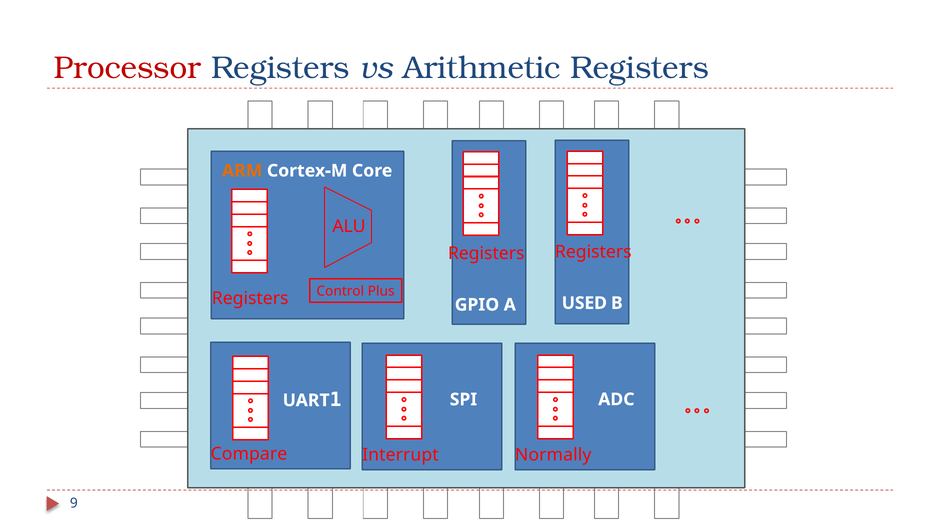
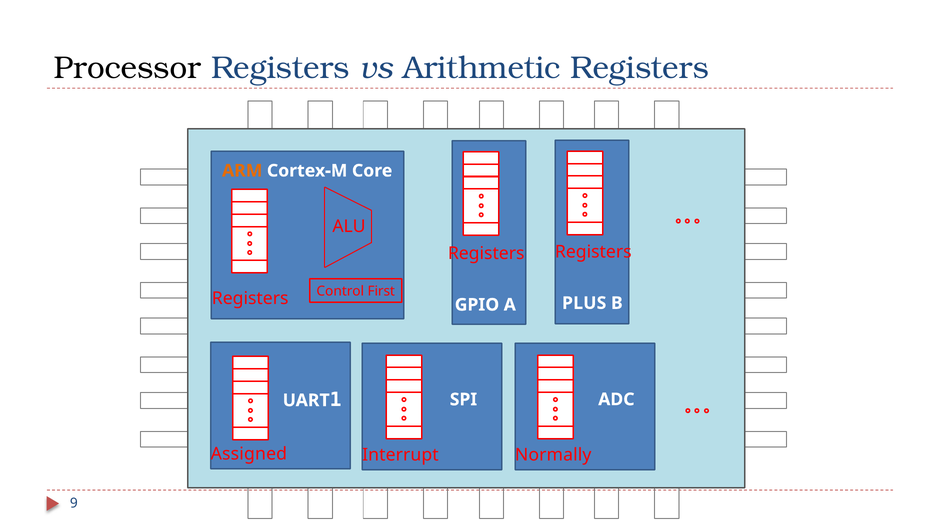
Processor colour: red -> black
Plus: Plus -> First
USED: USED -> PLUS
Compare: Compare -> Assigned
